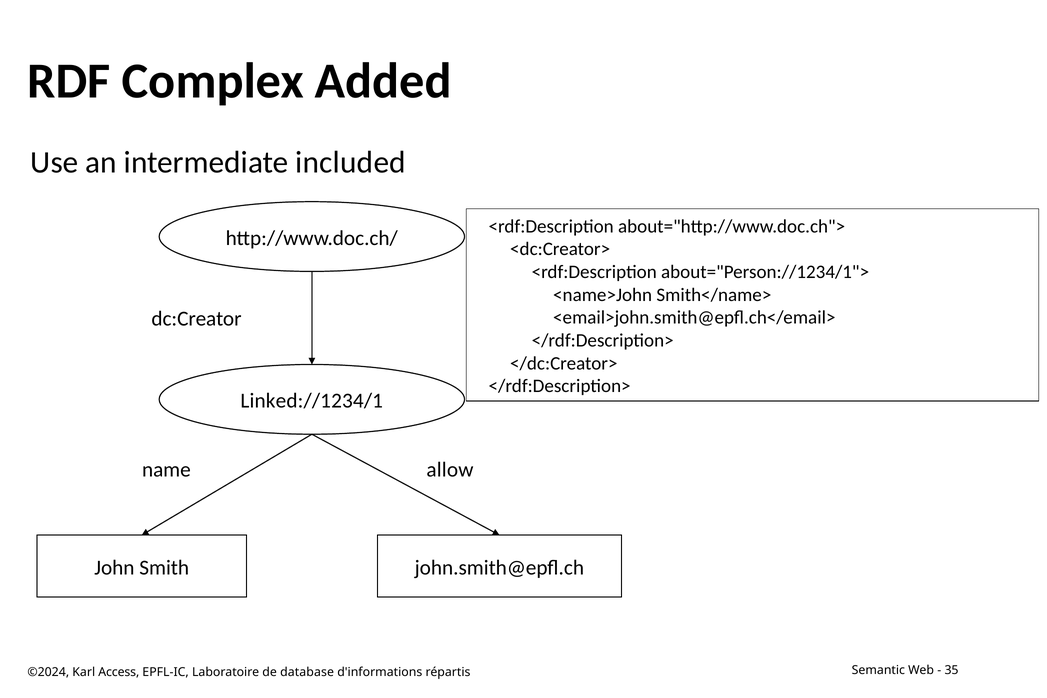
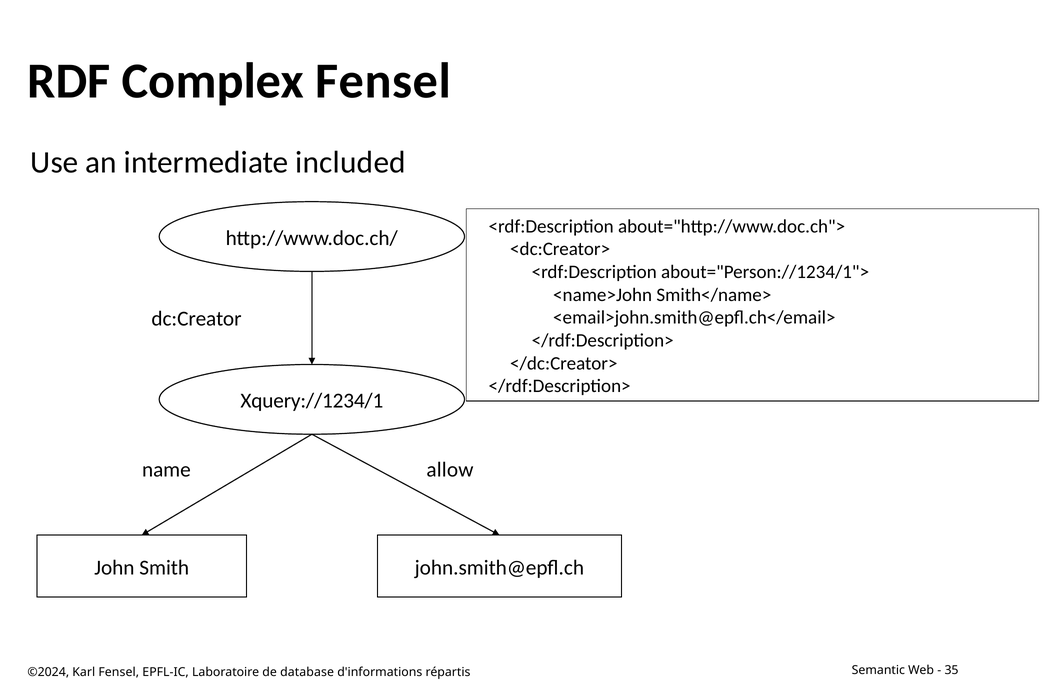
Complex Added: Added -> Fensel
Linked://1234/1: Linked://1234/1 -> Xquery://1234/1
Karl Access: Access -> Fensel
